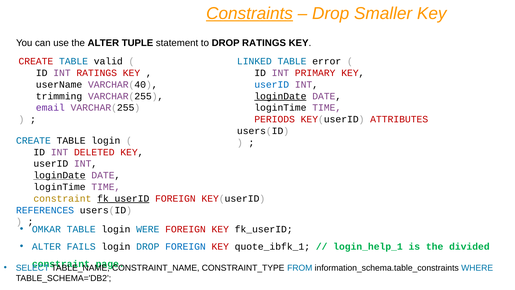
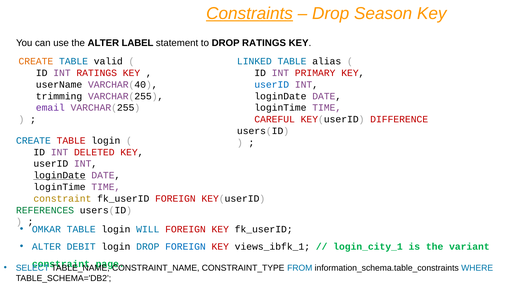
Smaller: Smaller -> Season
TUPLE: TUPLE -> LABEL
CREATE at (36, 61) colour: red -> orange
error: error -> alias
loginDate at (280, 96) underline: present -> none
PERIODS: PERIODS -> CAREFUL
ATTRIBUTES: ATTRIBUTES -> DIFFERENCE
TABLE at (71, 140) colour: black -> red
fk_userID at (123, 198) underline: present -> none
REFERENCES colour: blue -> green
WERE: WERE -> WILL
FAILS: FAILS -> DEBIT
quote_ibfk_1: quote_ibfk_1 -> views_ibfk_1
login_help_1: login_help_1 -> login_city_1
divided: divided -> variant
